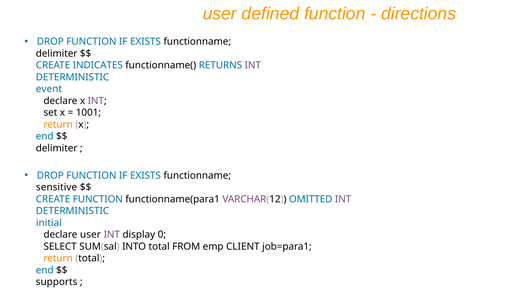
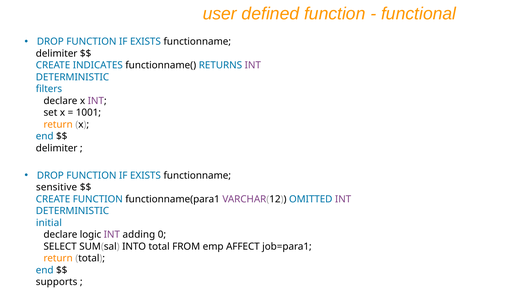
directions: directions -> functional
event: event -> filters
declare user: user -> logic
display: display -> adding
CLIENT: CLIENT -> AFFECT
